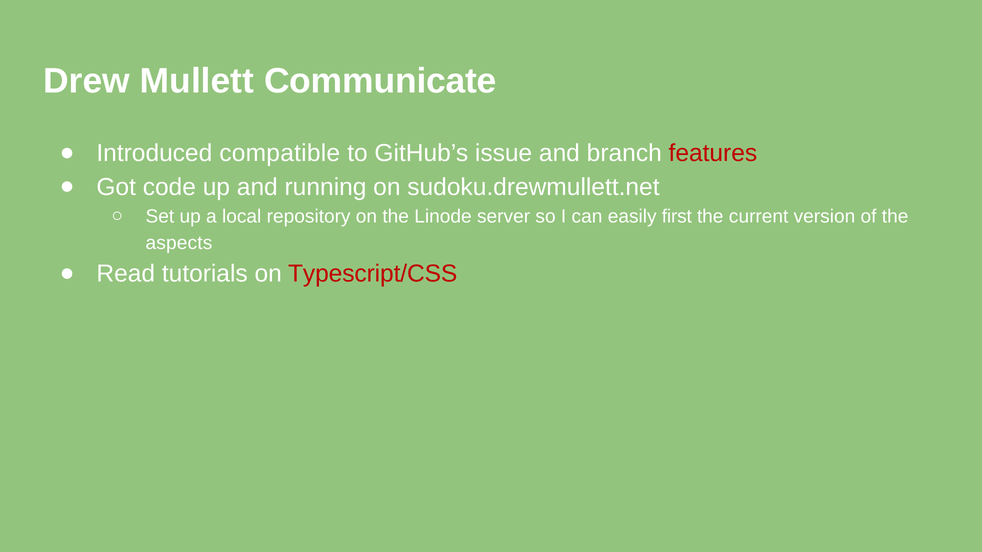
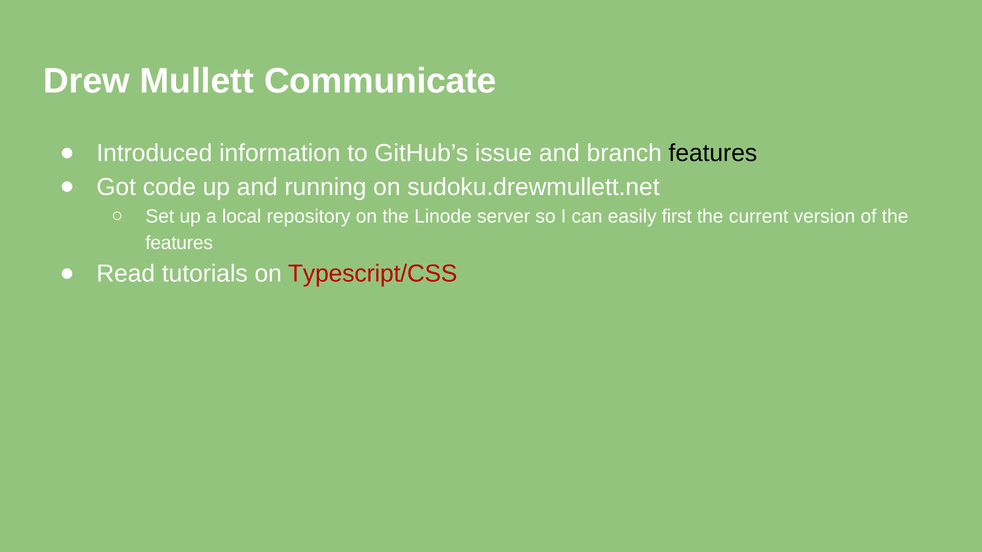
compatible: compatible -> information
features at (713, 153) colour: red -> black
aspects at (179, 243): aspects -> features
